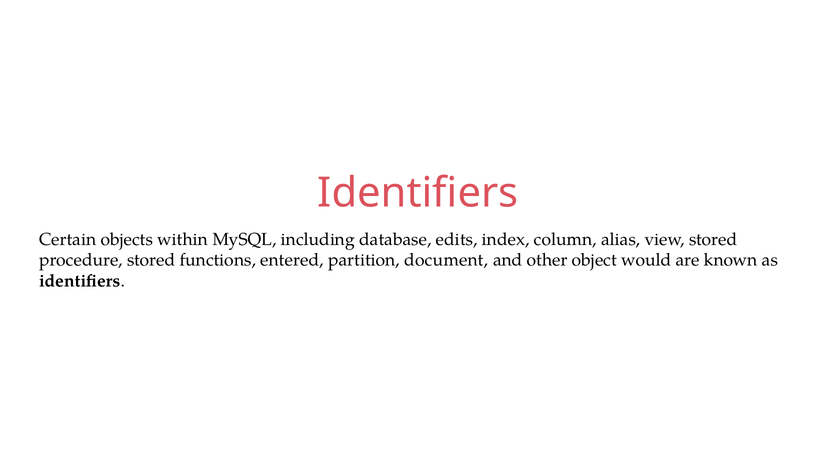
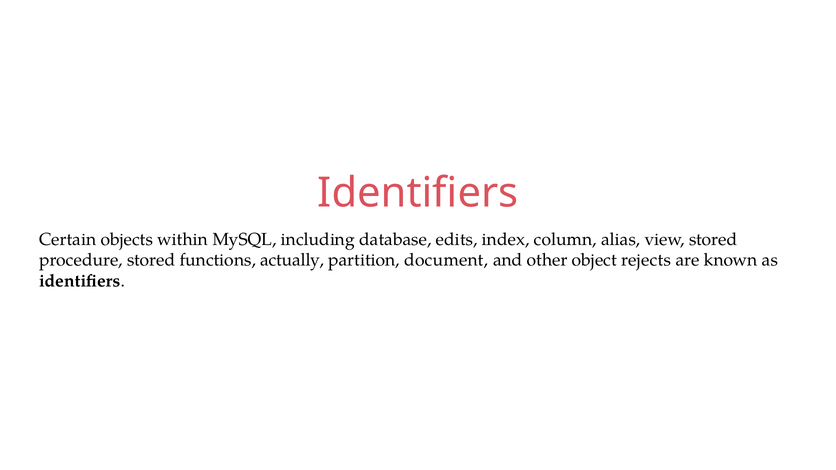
entered: entered -> actually
would: would -> rejects
